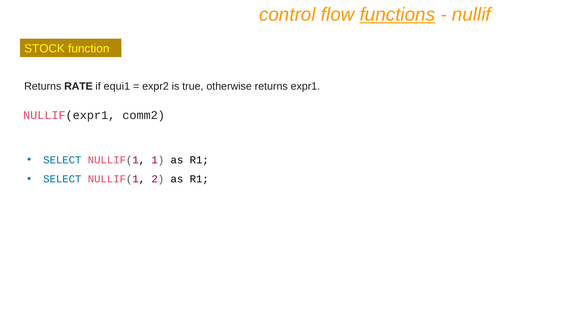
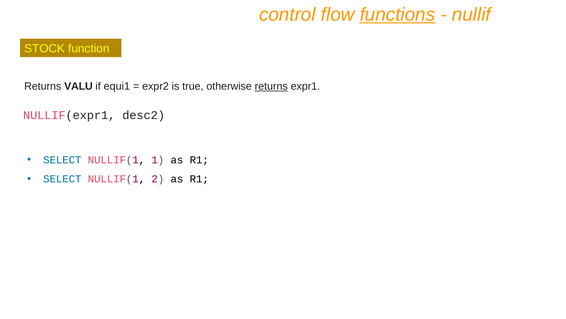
RATE: RATE -> VALU
returns at (271, 86) underline: none -> present
comm2: comm2 -> desc2
